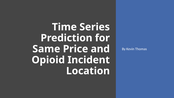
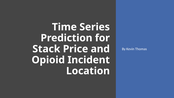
Same: Same -> Stack
